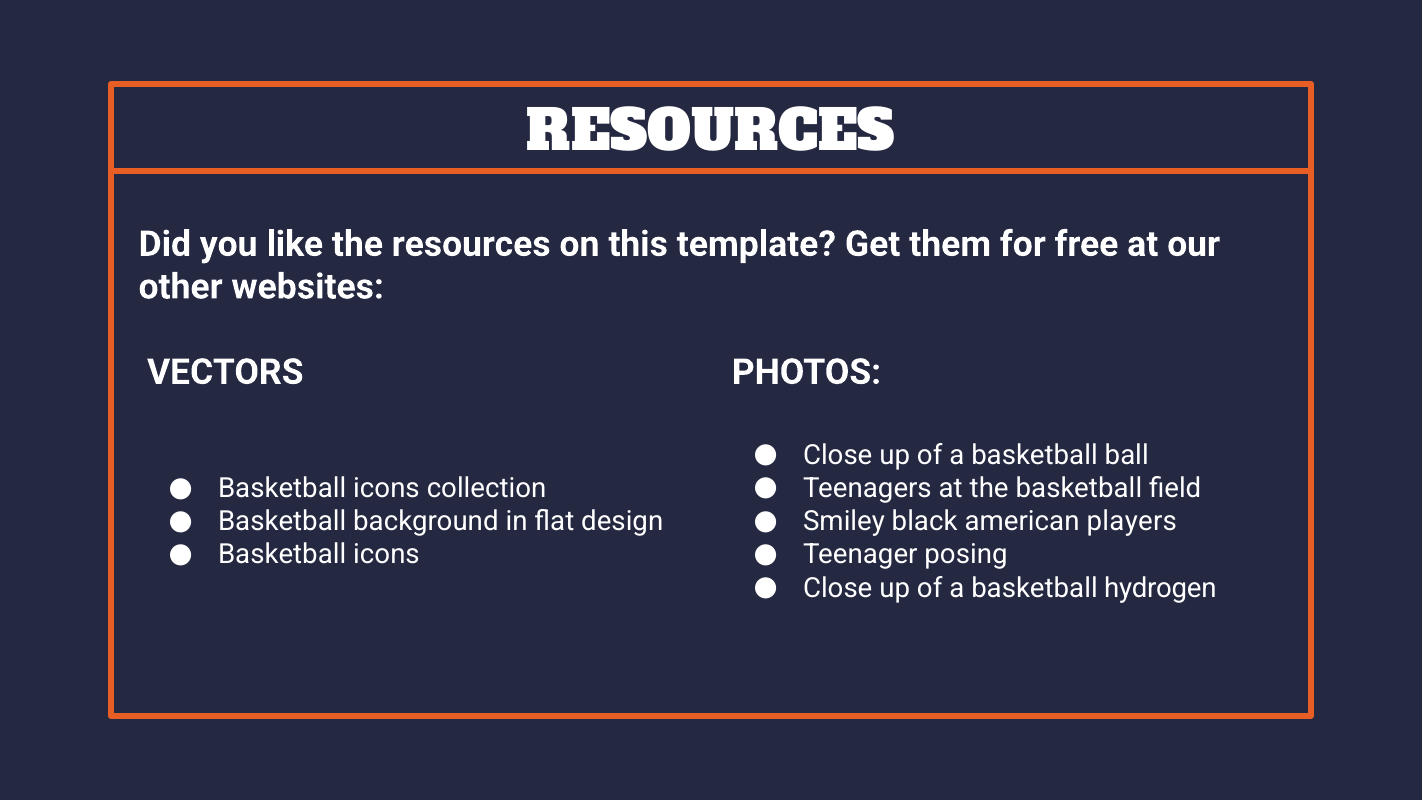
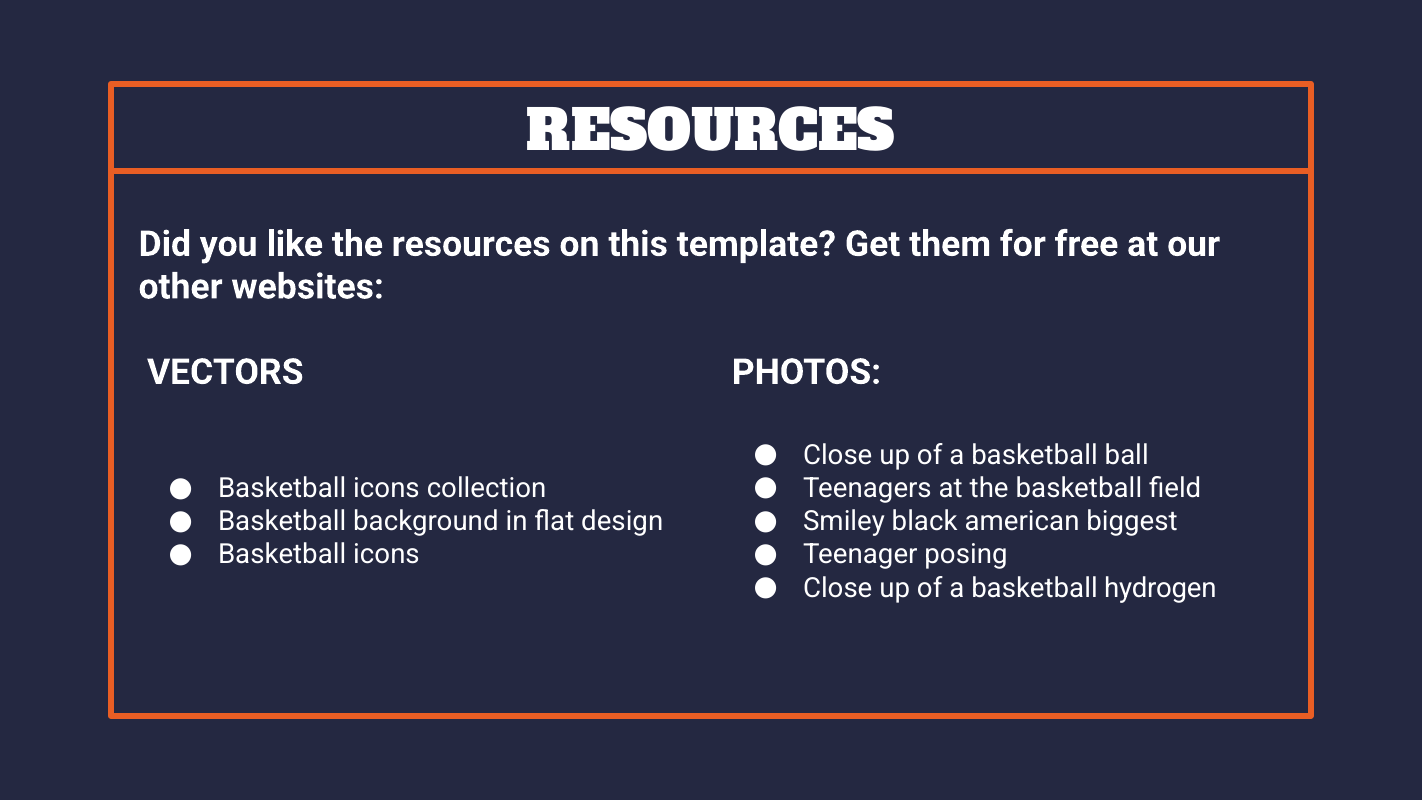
players: players -> biggest
